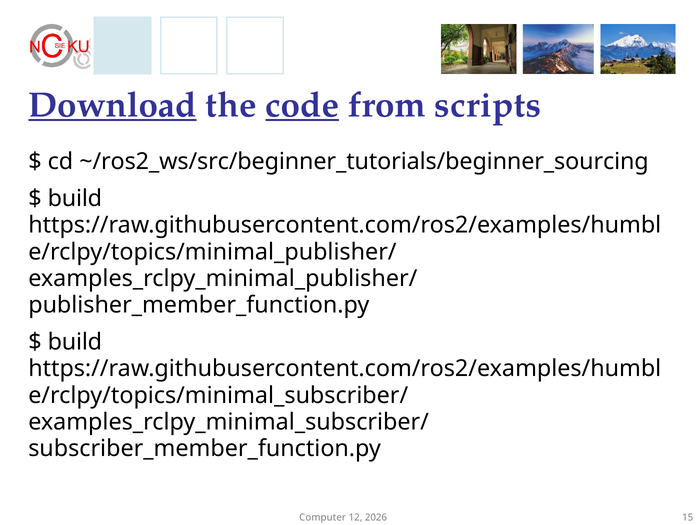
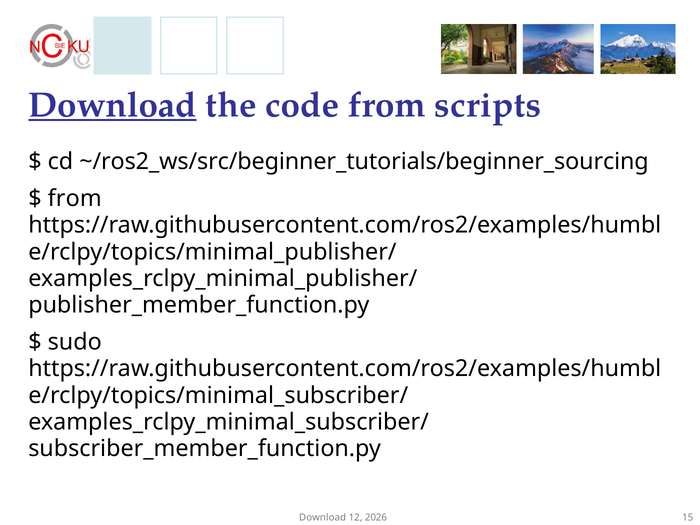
code underline: present -> none
build at (75, 199): build -> from
build at (75, 342): build -> sudo
Computer at (323, 518): Computer -> Download
